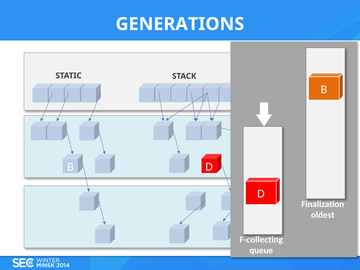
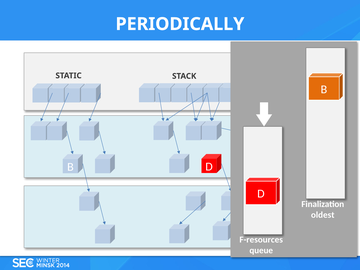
GENERATIONS: GENERATIONS -> PERIODICALLY
F-collecting: F-collecting -> F-resources
